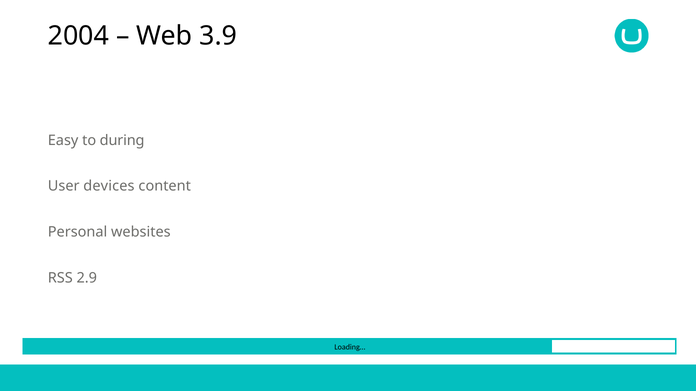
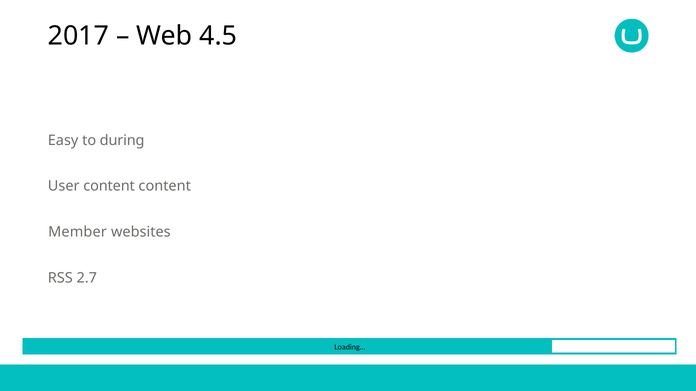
2004: 2004 -> 2017
3.9: 3.9 -> 4.5
User devices: devices -> content
Personal: Personal -> Member
2.9: 2.9 -> 2.7
